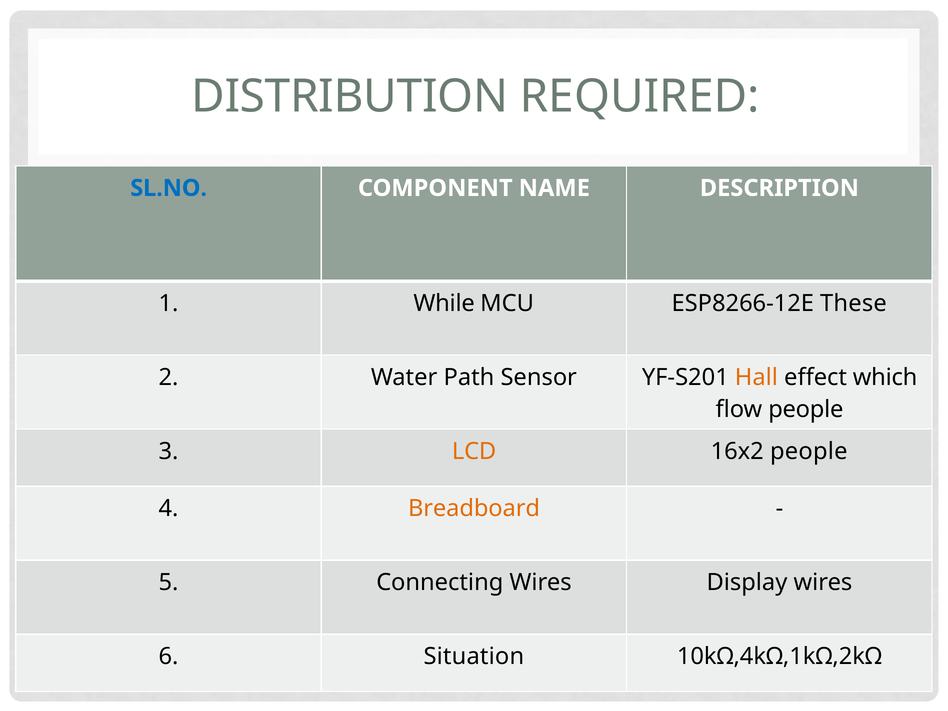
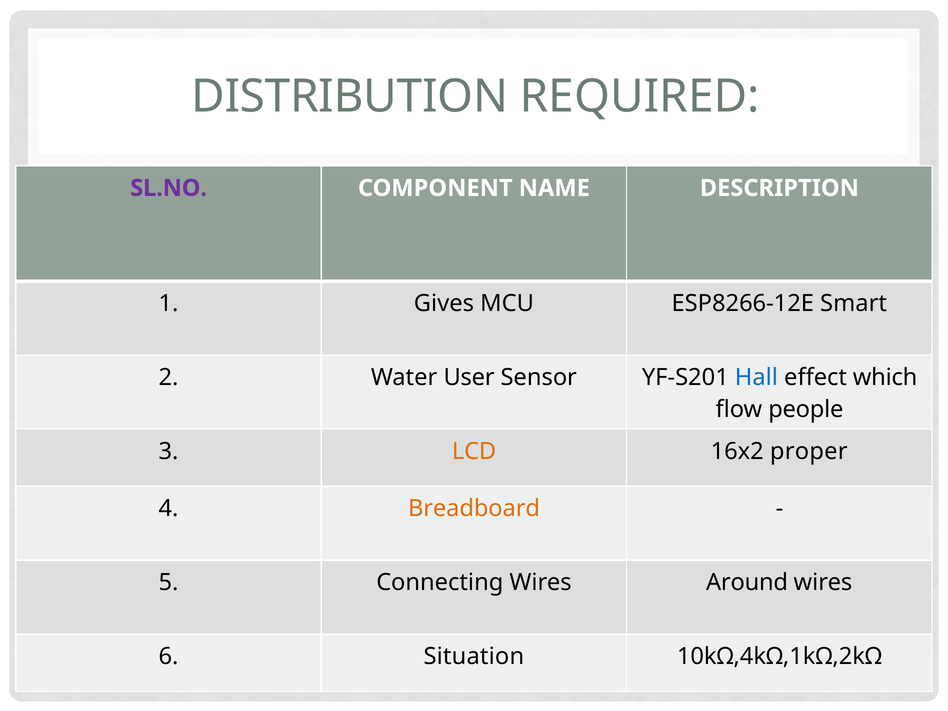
SL.NO colour: blue -> purple
While: While -> Gives
These: These -> Smart
Path: Path -> User
Hall colour: orange -> blue
16x2 people: people -> proper
Display: Display -> Around
